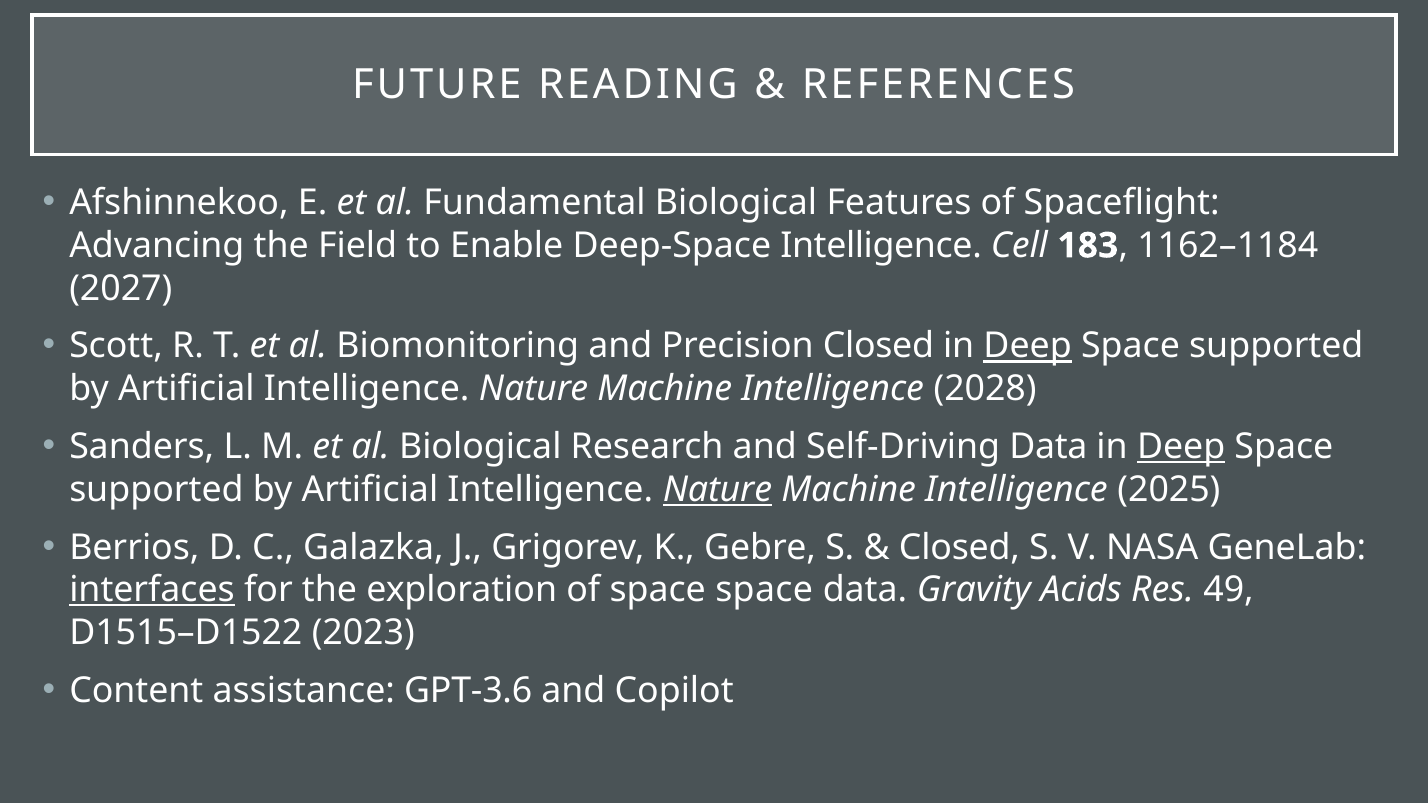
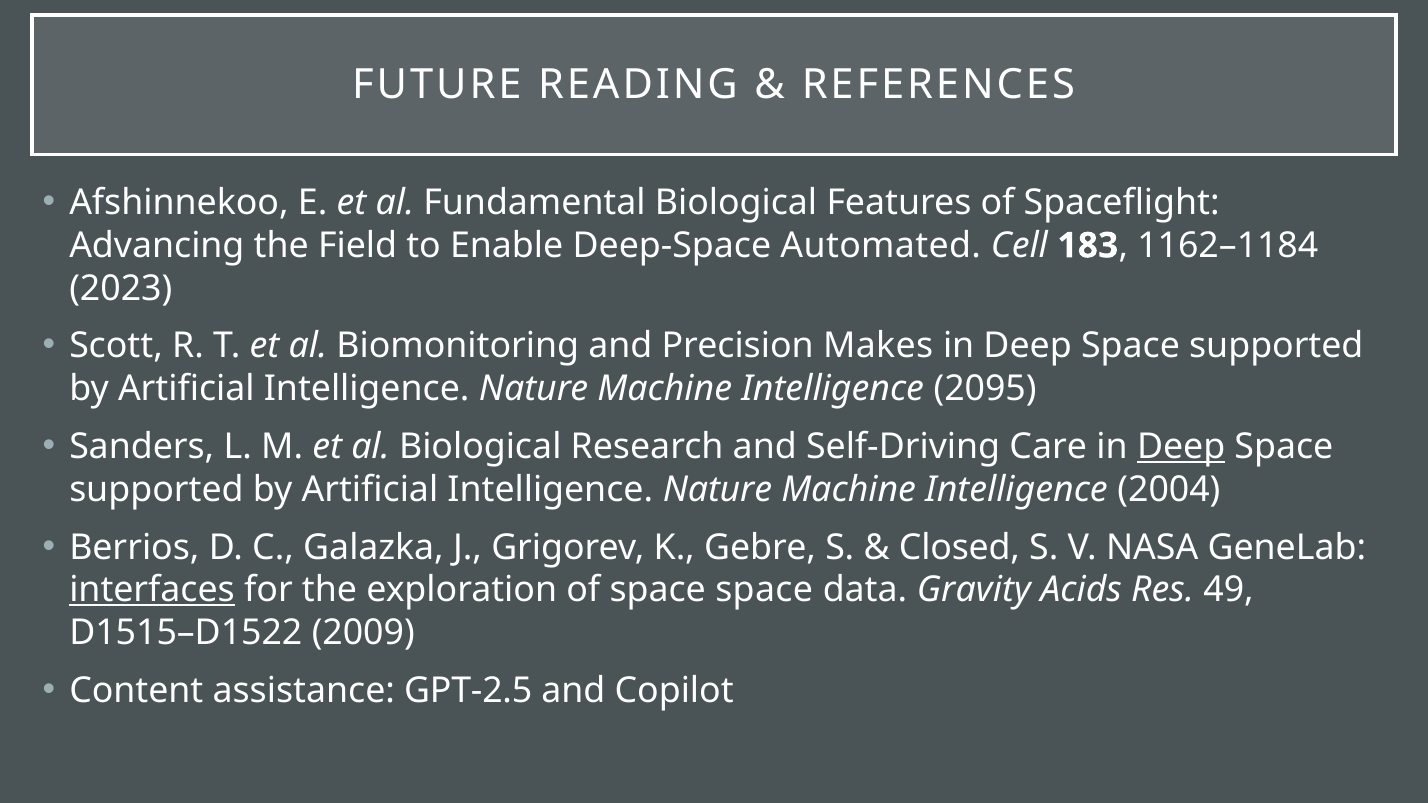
Deep-Space Intelligence: Intelligence -> Automated
2027: 2027 -> 2023
Precision Closed: Closed -> Makes
Deep at (1028, 346) underline: present -> none
2028: 2028 -> 2095
Self-Driving Data: Data -> Care
Nature at (717, 490) underline: present -> none
2025: 2025 -> 2004
2023: 2023 -> 2009
GPT-3.6: GPT-3.6 -> GPT-2.5
